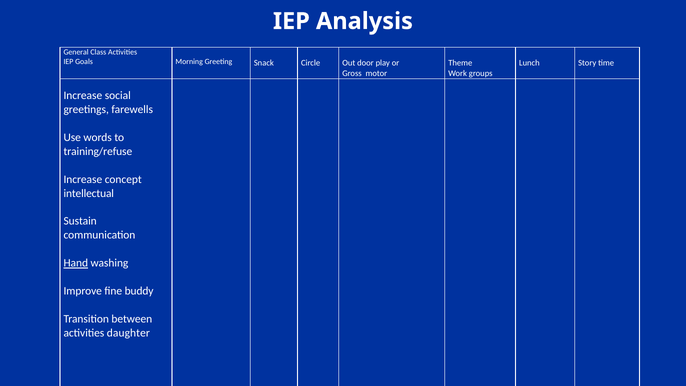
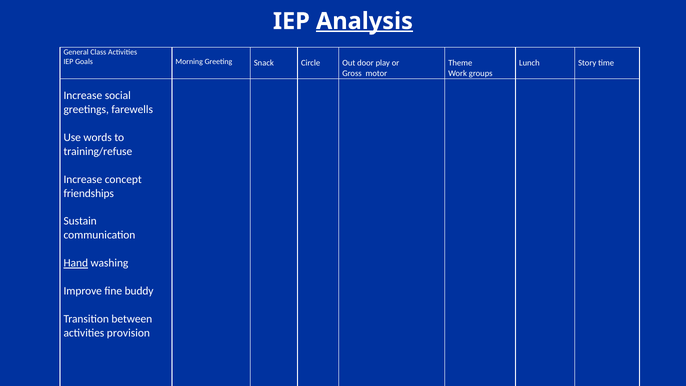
Analysis underline: none -> present
intellectual: intellectual -> friendships
daughter: daughter -> provision
